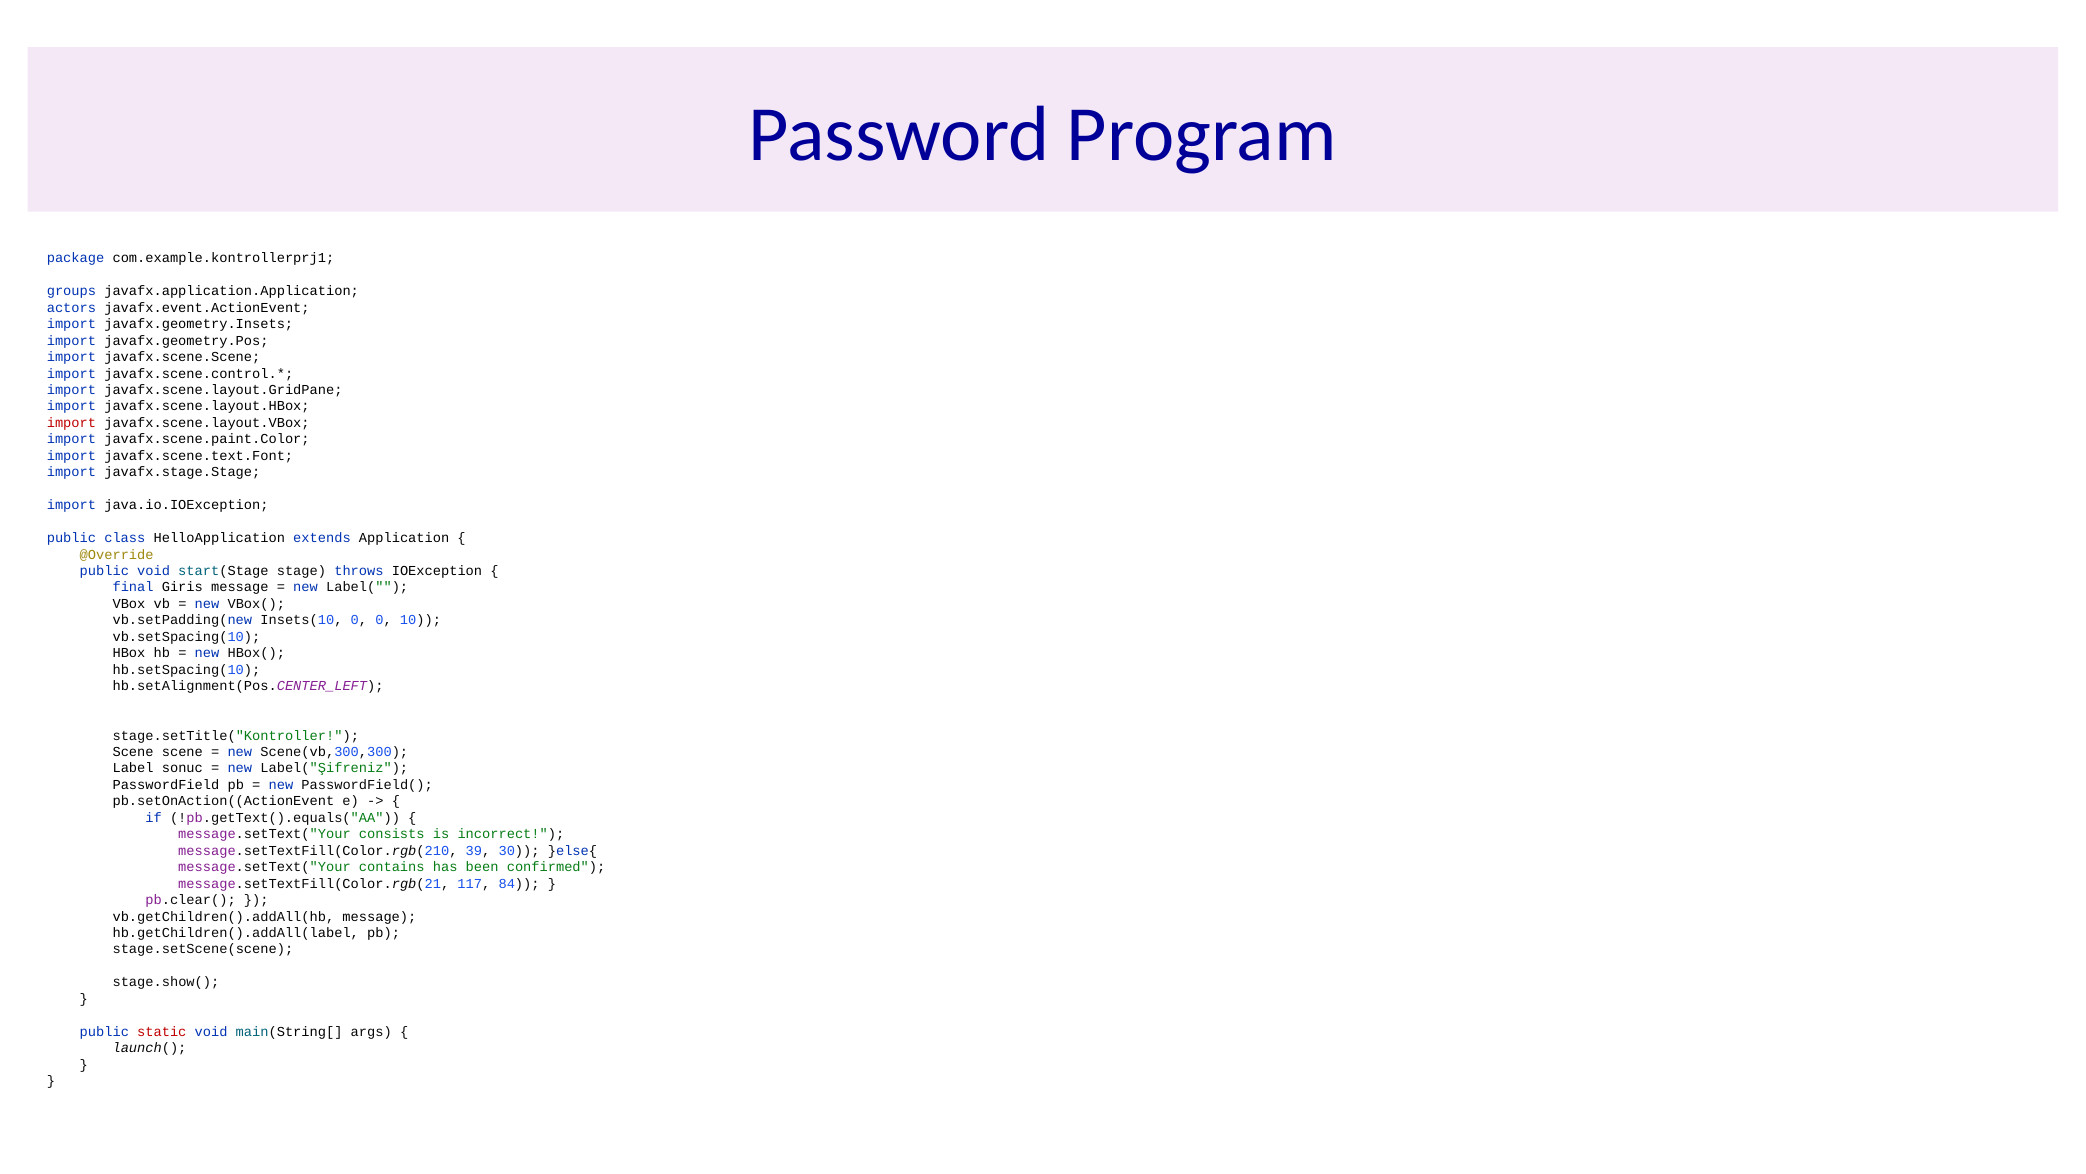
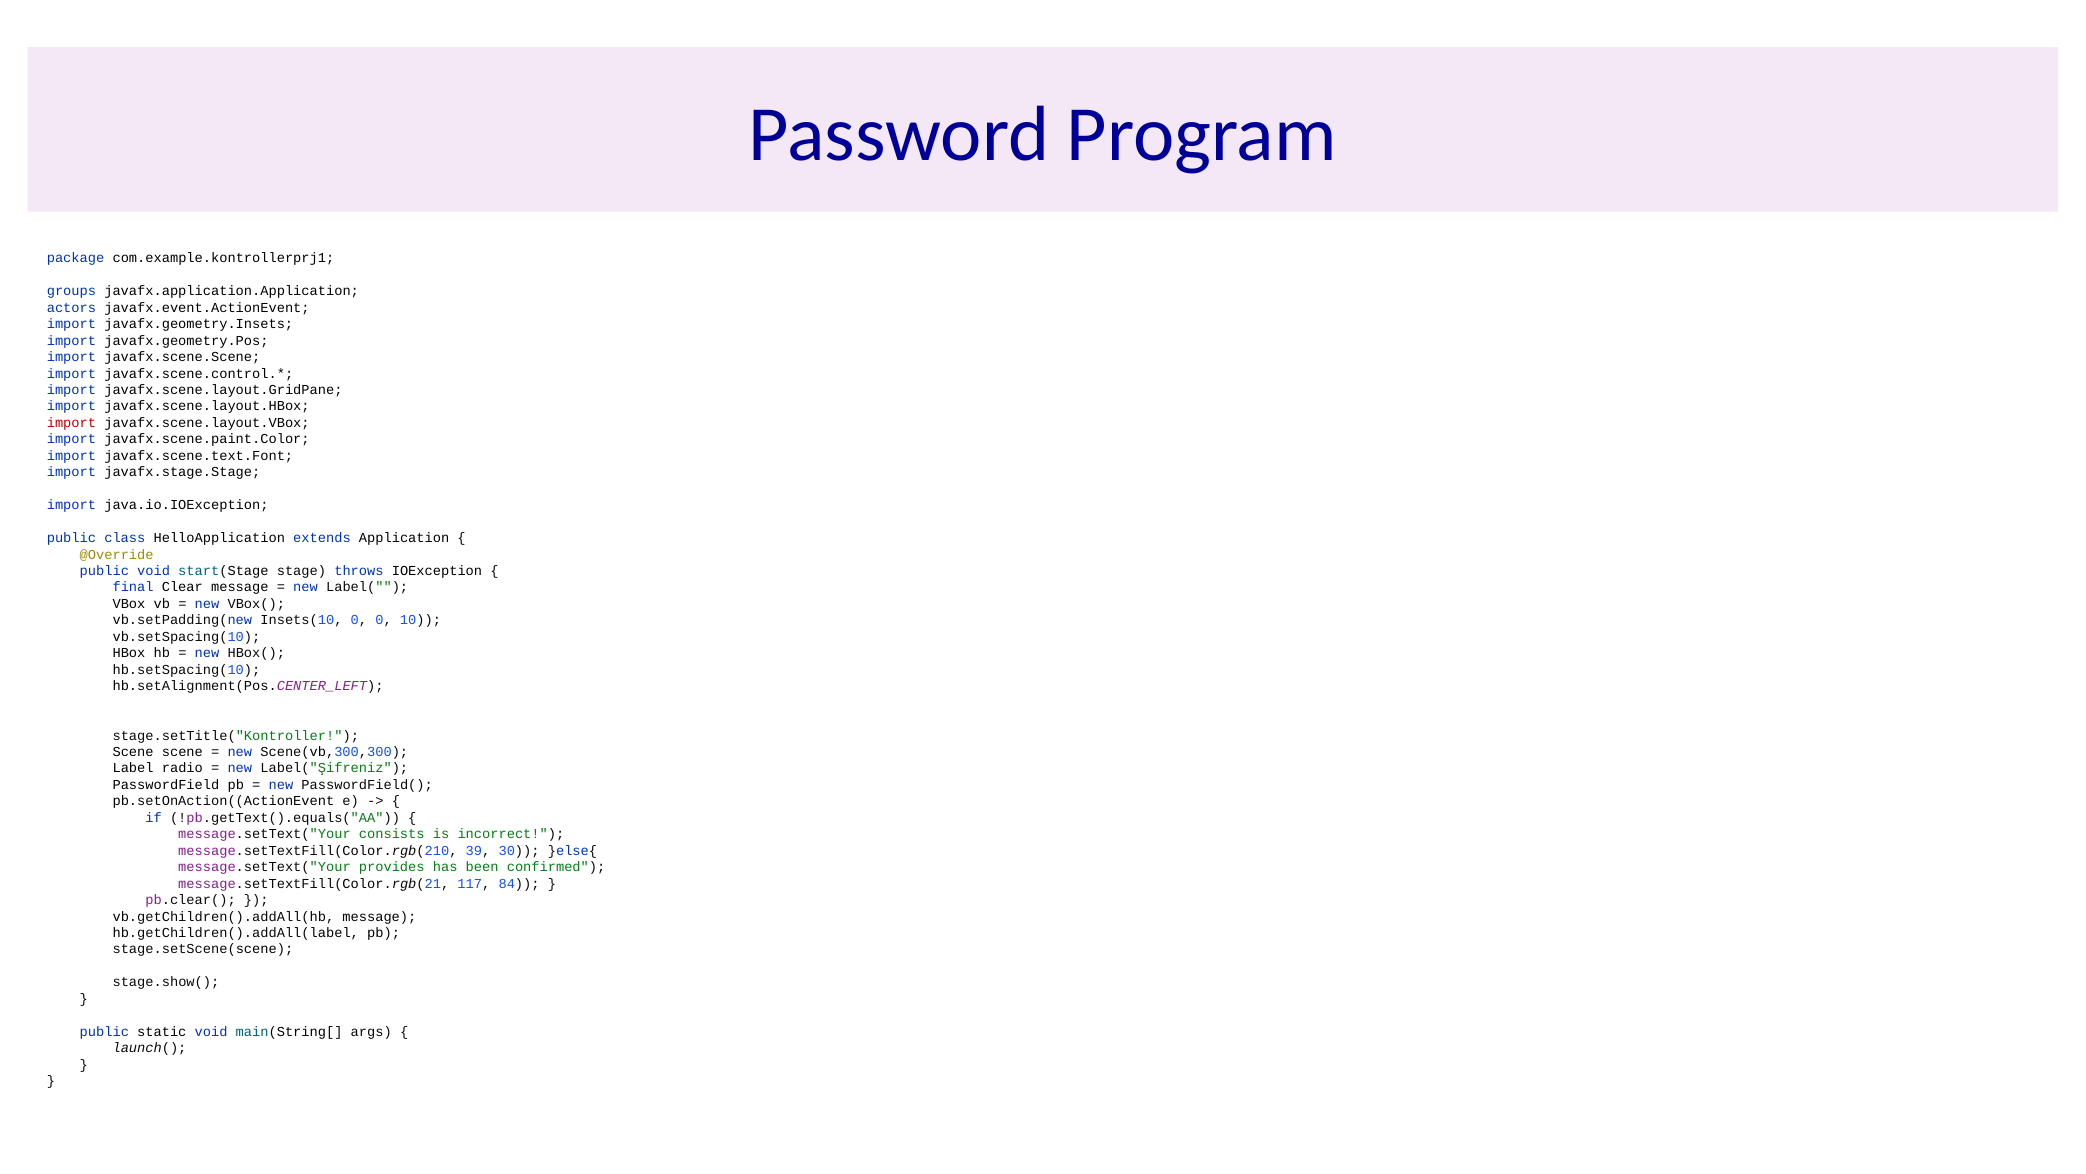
Giris: Giris -> Clear
sonuc: sonuc -> radio
contains: contains -> provides
static colour: red -> black
